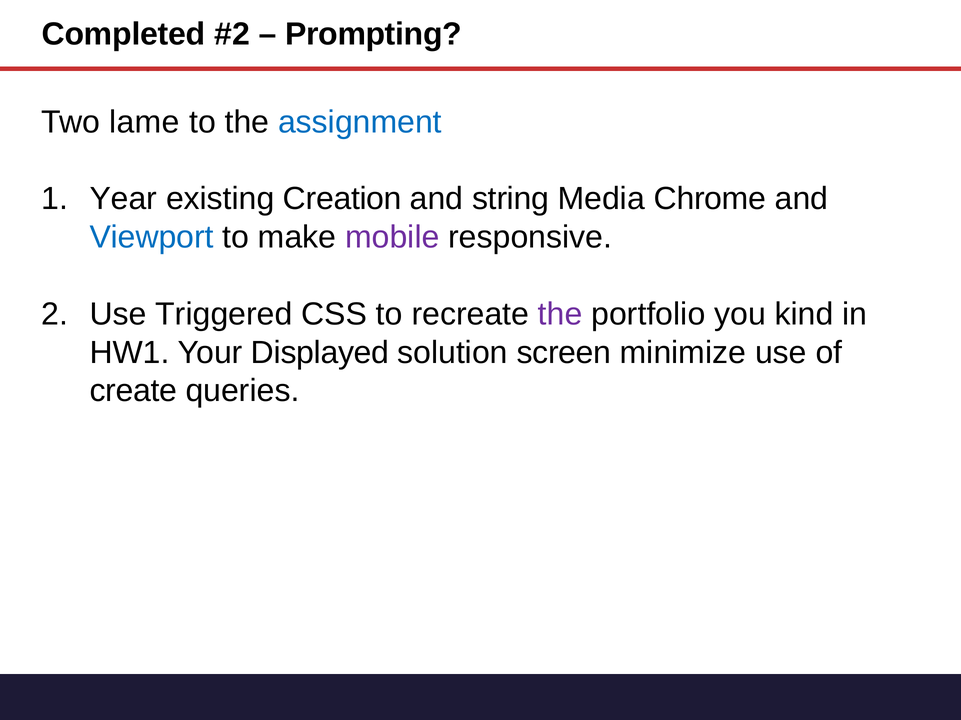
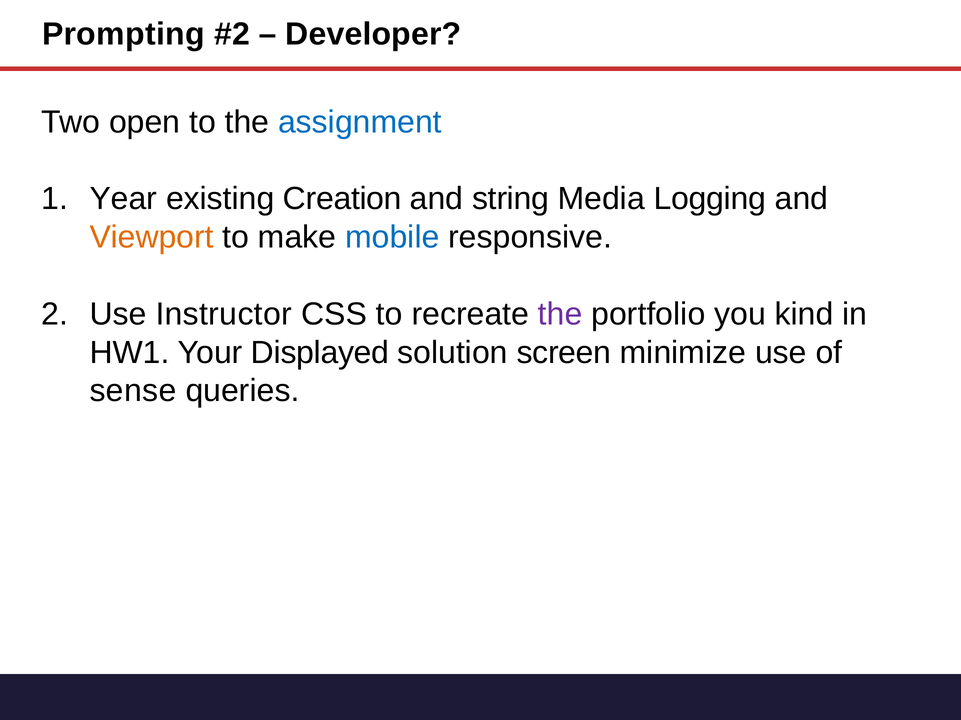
Completed: Completed -> Prompting
Prompting: Prompting -> Developer
lame: lame -> open
Chrome: Chrome -> Logging
Viewport colour: blue -> orange
mobile colour: purple -> blue
Triggered: Triggered -> Instructor
create: create -> sense
